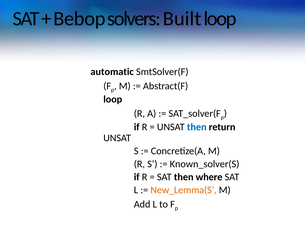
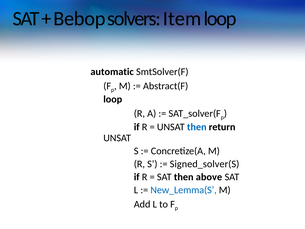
Built: Built -> Item
Known_solver(S: Known_solver(S -> Signed_solver(S
where: where -> above
New_Lemma(S colour: orange -> blue
